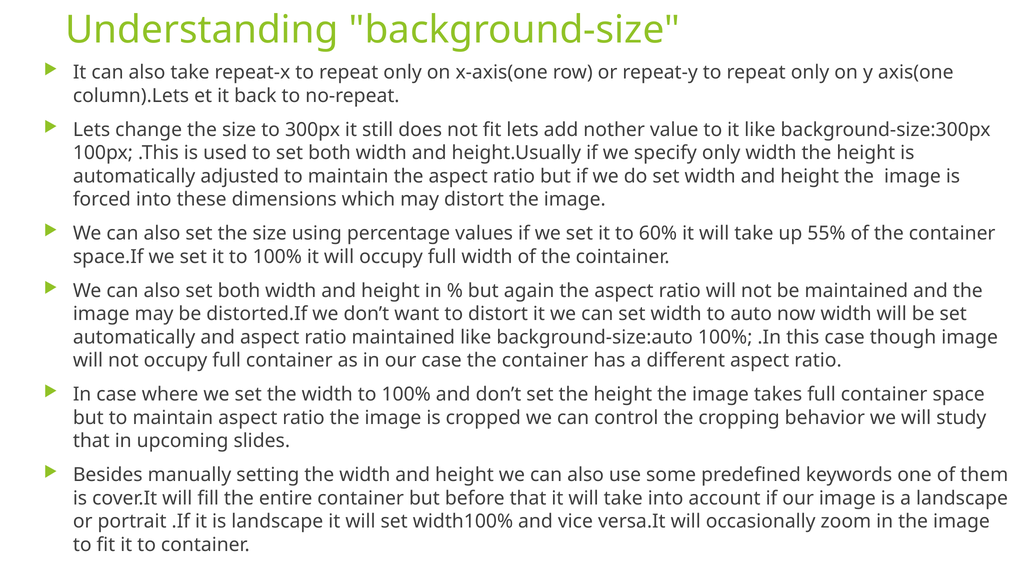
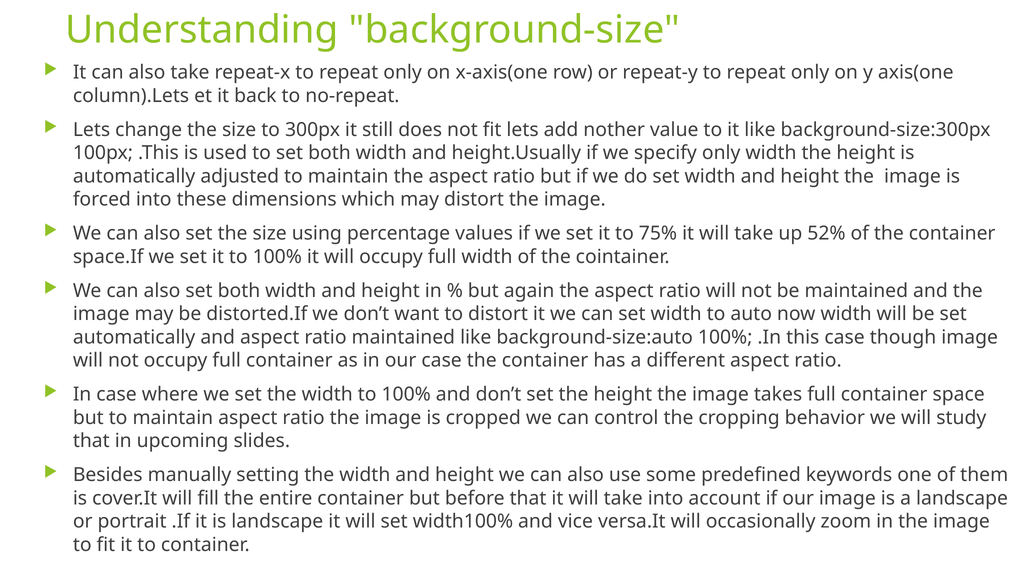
60%: 60% -> 75%
55%: 55% -> 52%
